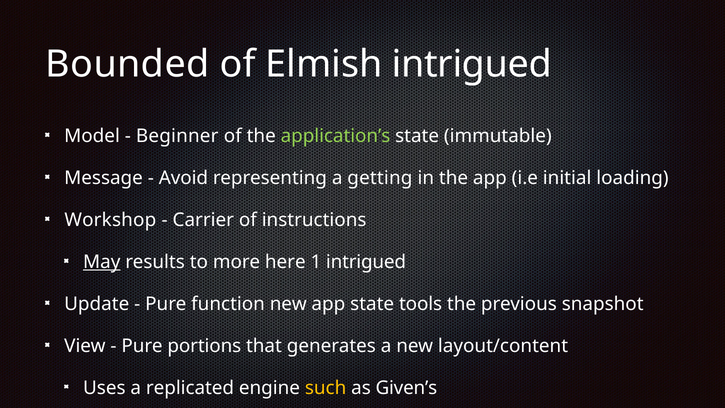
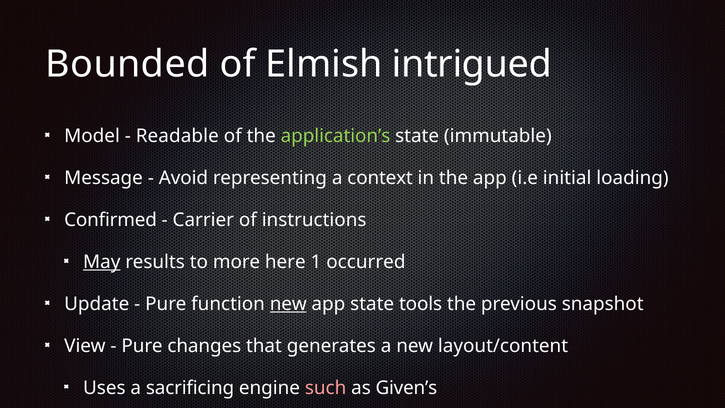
Beginner: Beginner -> Readable
getting: getting -> context
Workshop: Workshop -> Confirmed
1 intrigued: intrigued -> occurred
new at (288, 304) underline: none -> present
portions: portions -> changes
replicated: replicated -> sacrificing
such colour: yellow -> pink
